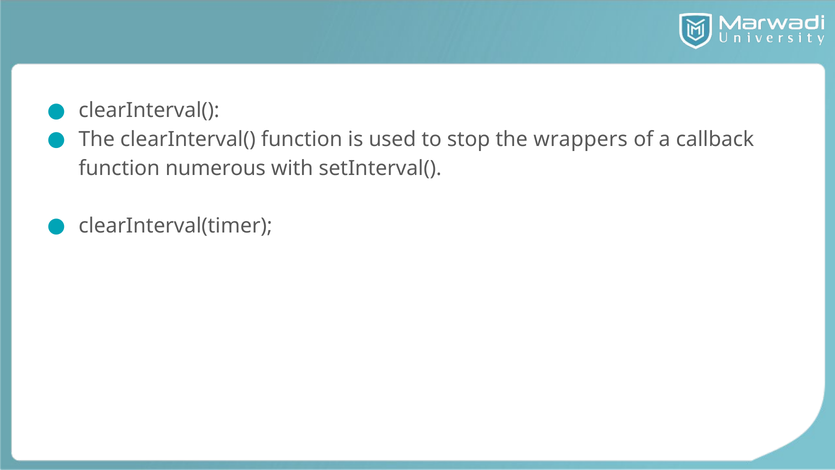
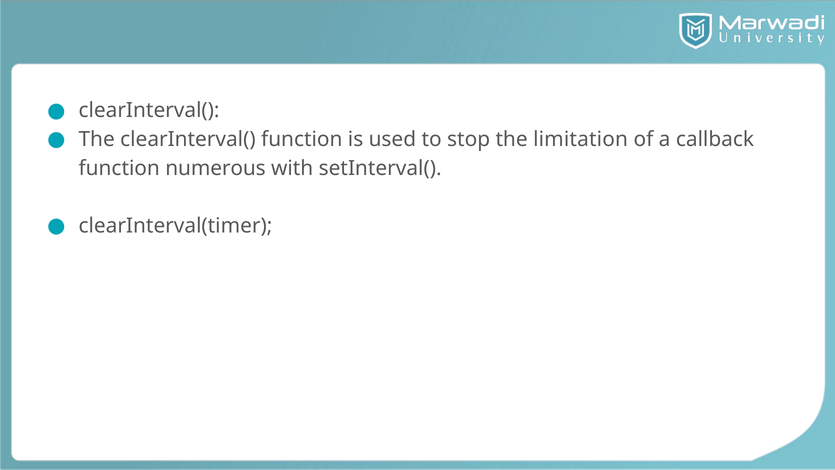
wrappers: wrappers -> limitation
